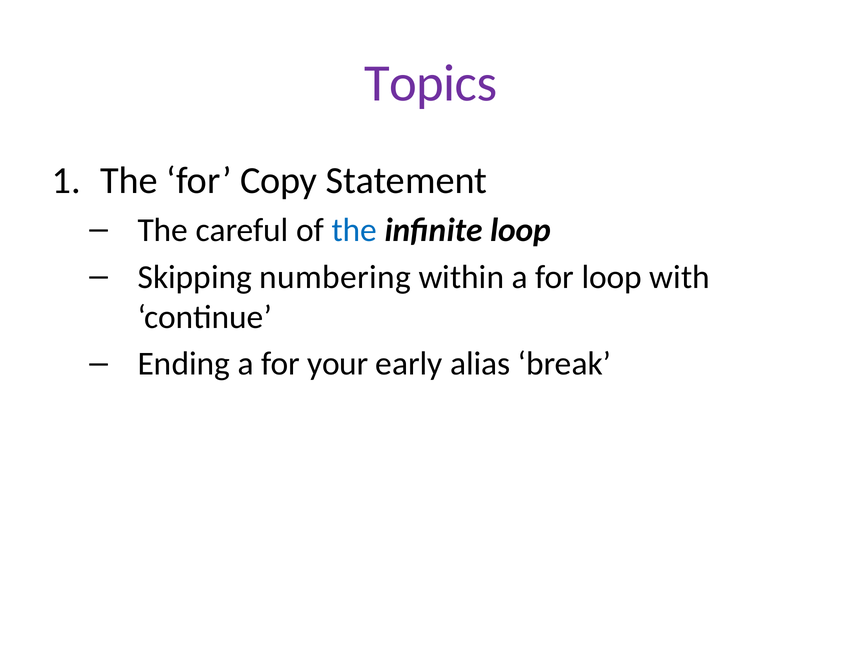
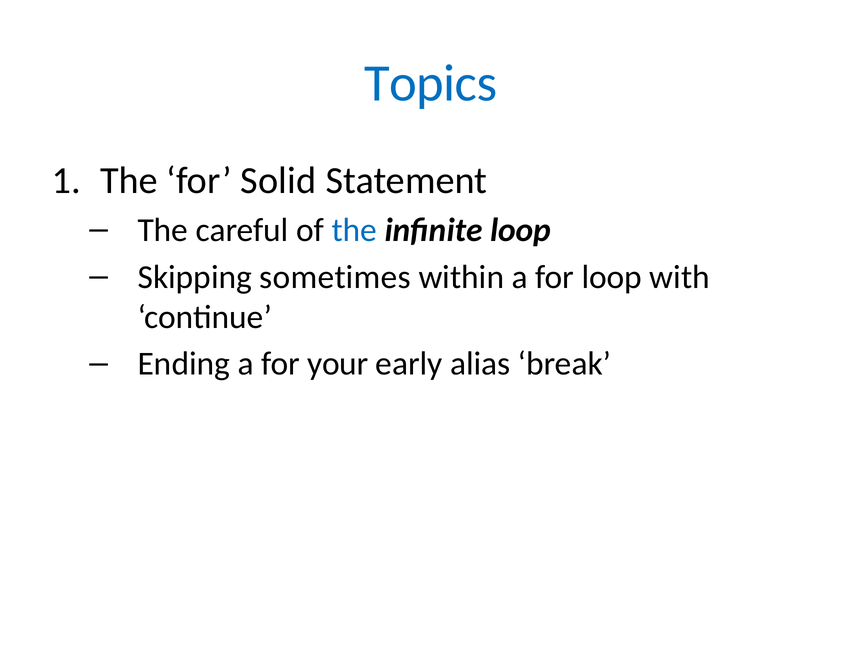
Topics colour: purple -> blue
Copy: Copy -> Solid
numbering: numbering -> sometimes
